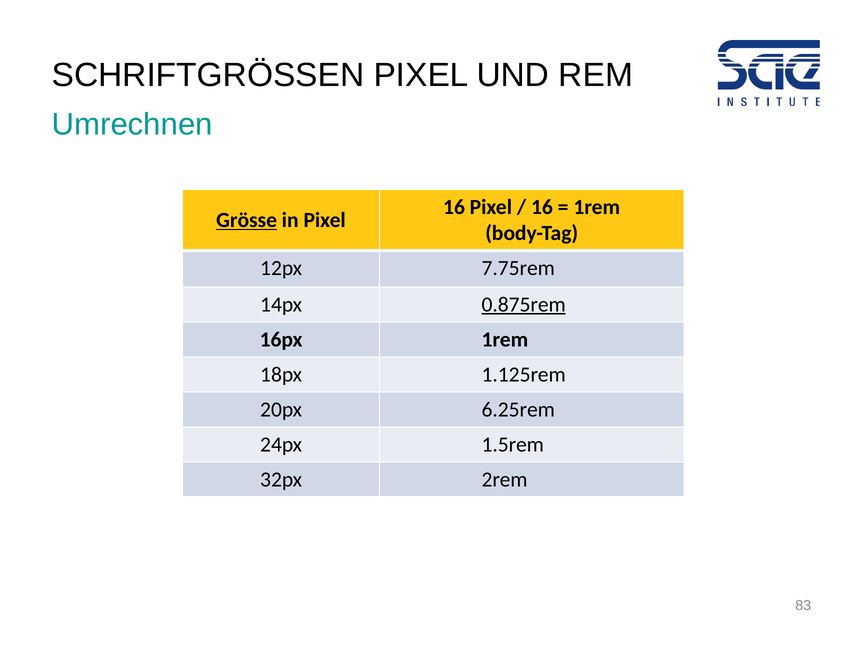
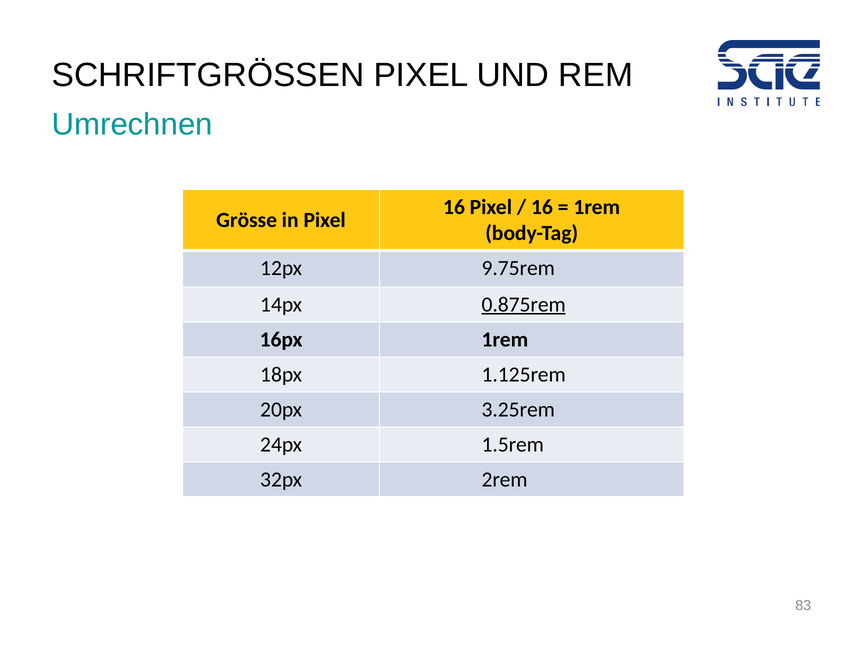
Grösse underline: present -> none
7.75rem: 7.75rem -> 9.75rem
6.25rem: 6.25rem -> 3.25rem
